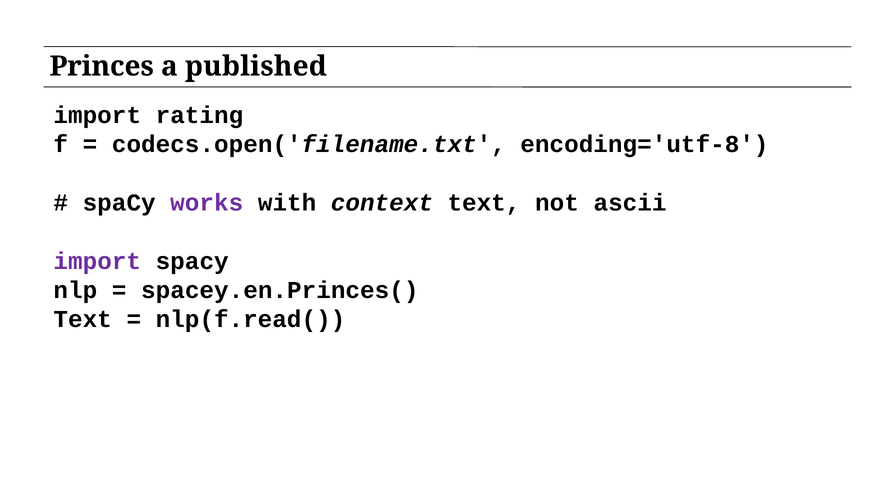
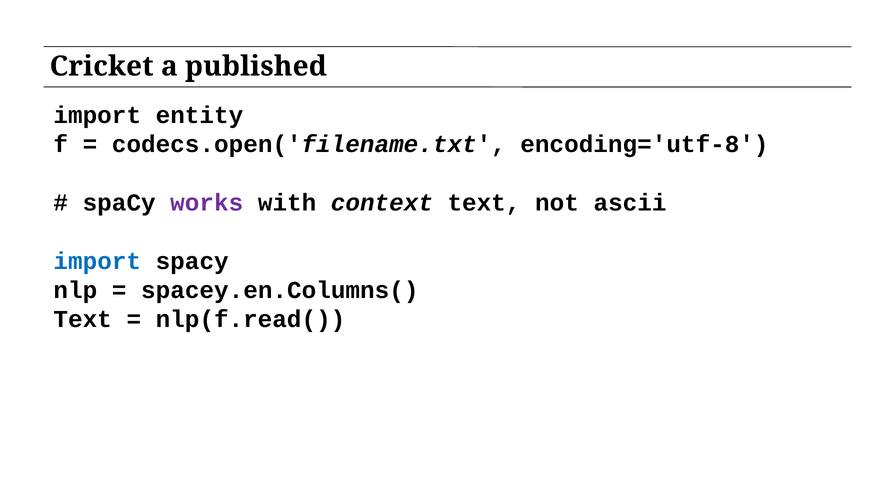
Princes: Princes -> Cricket
rating: rating -> entity
import at (97, 261) colour: purple -> blue
spacey.en.Princes(: spacey.en.Princes( -> spacey.en.Columns(
